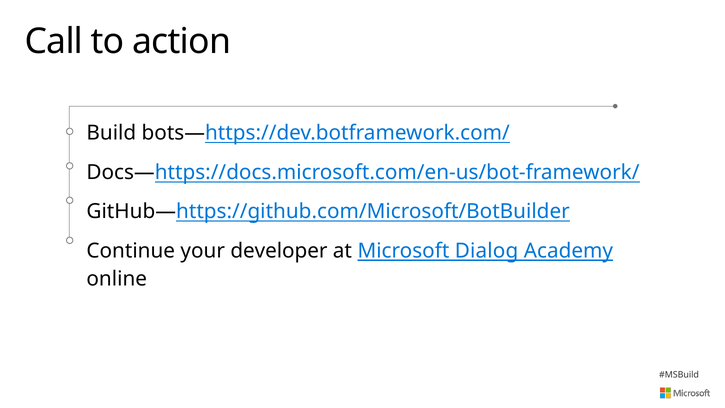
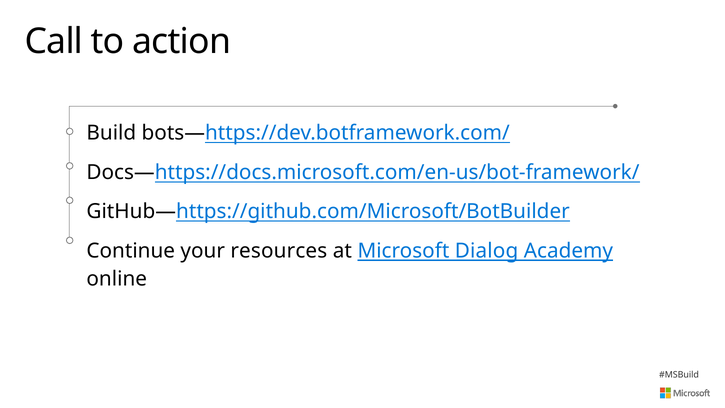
developer: developer -> resources
